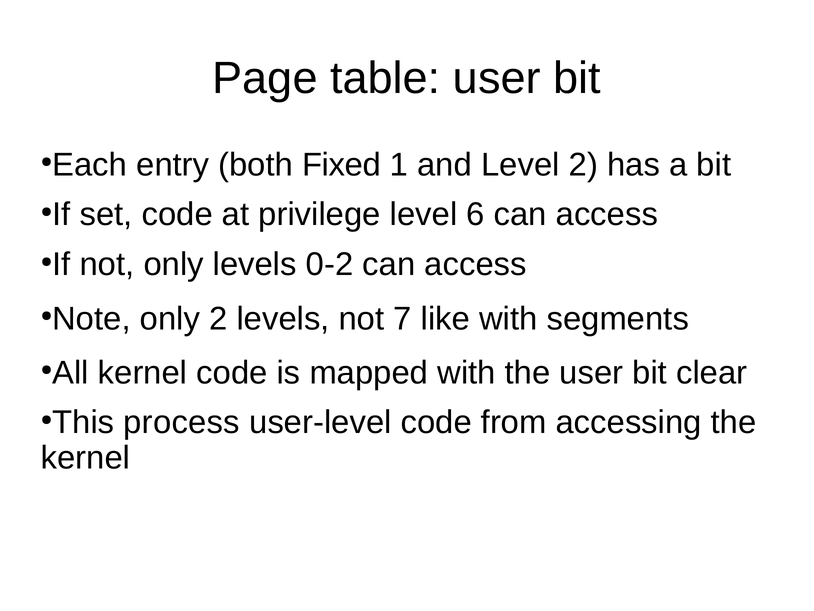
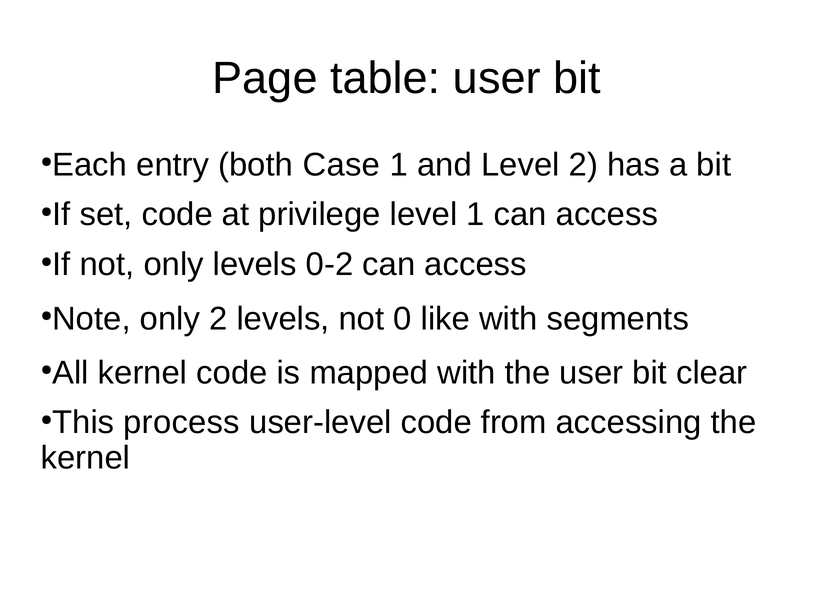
Fixed: Fixed -> Case
level 6: 6 -> 1
7: 7 -> 0
